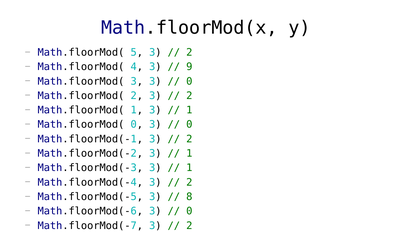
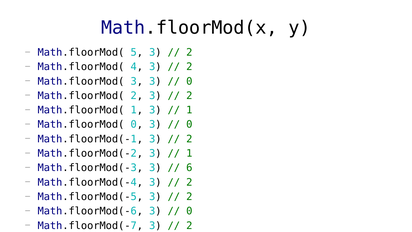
9 at (189, 67): 9 -> 2
1 at (189, 168): 1 -> 6
8 at (189, 197): 8 -> 2
